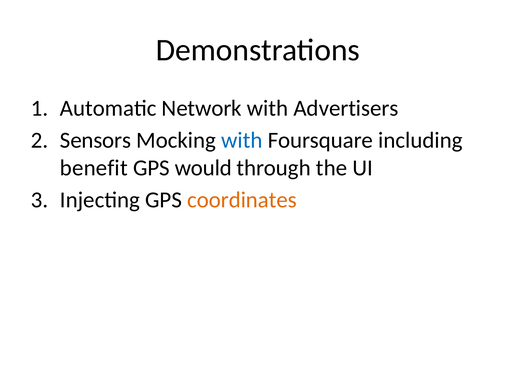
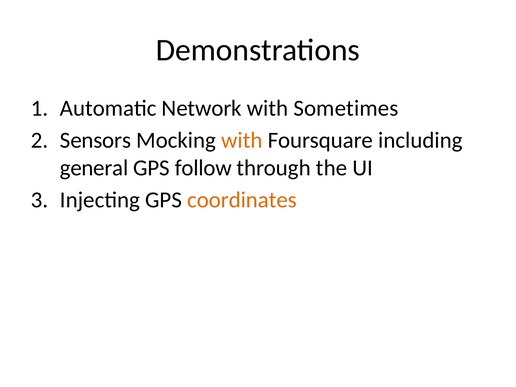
Advertisers: Advertisers -> Sometimes
with at (242, 140) colour: blue -> orange
benefit: benefit -> general
would: would -> follow
